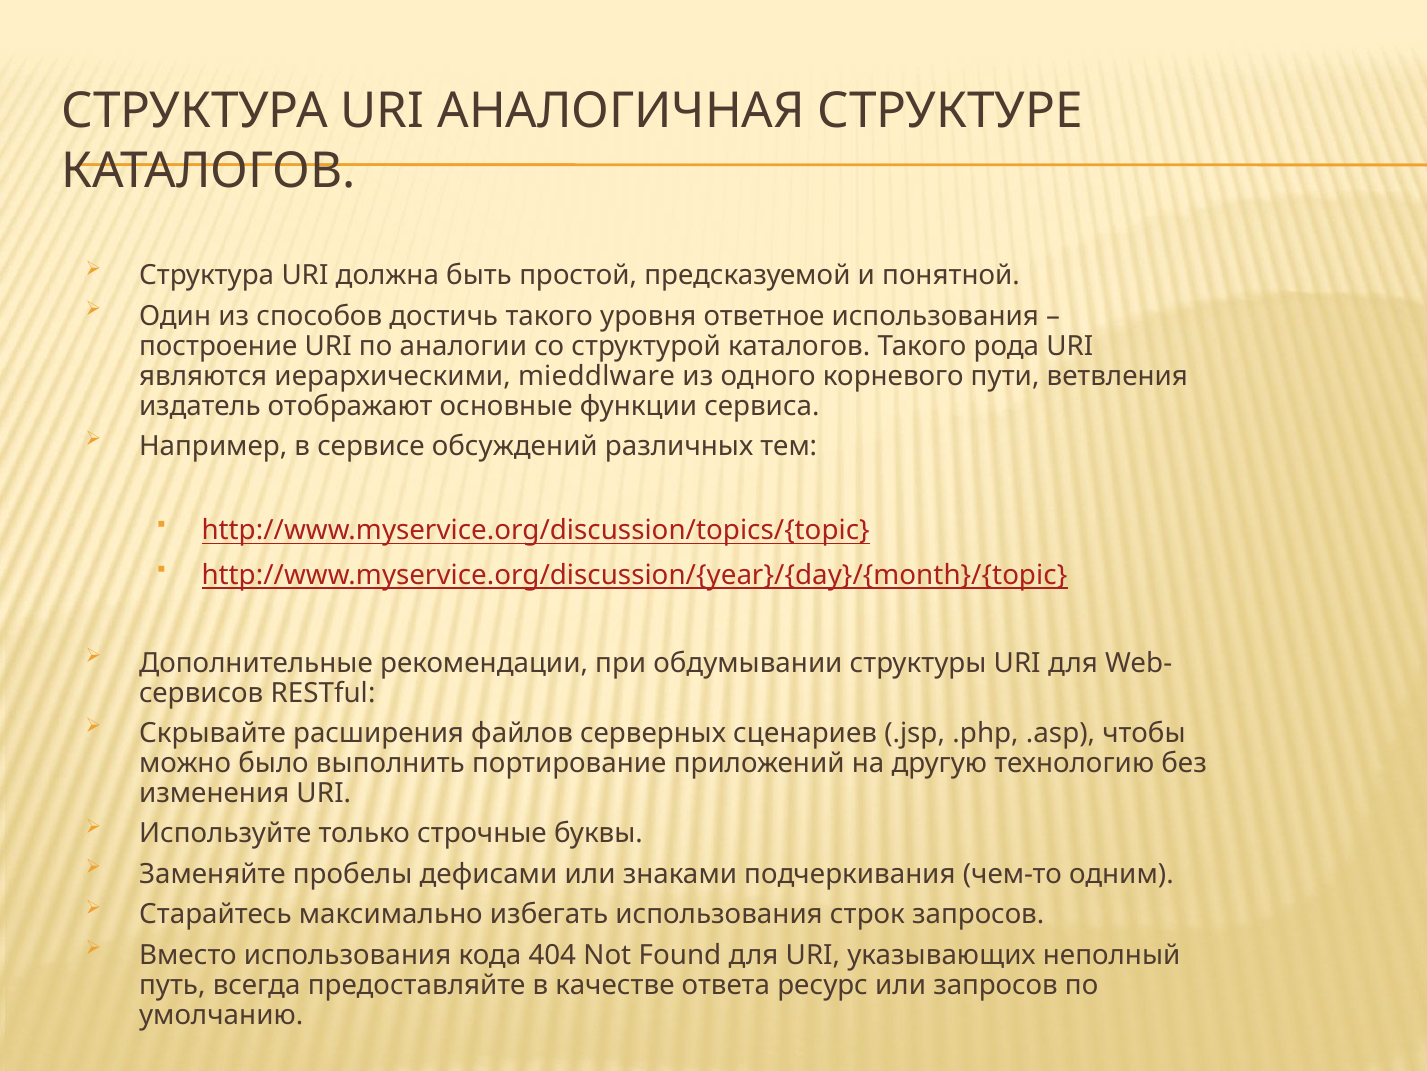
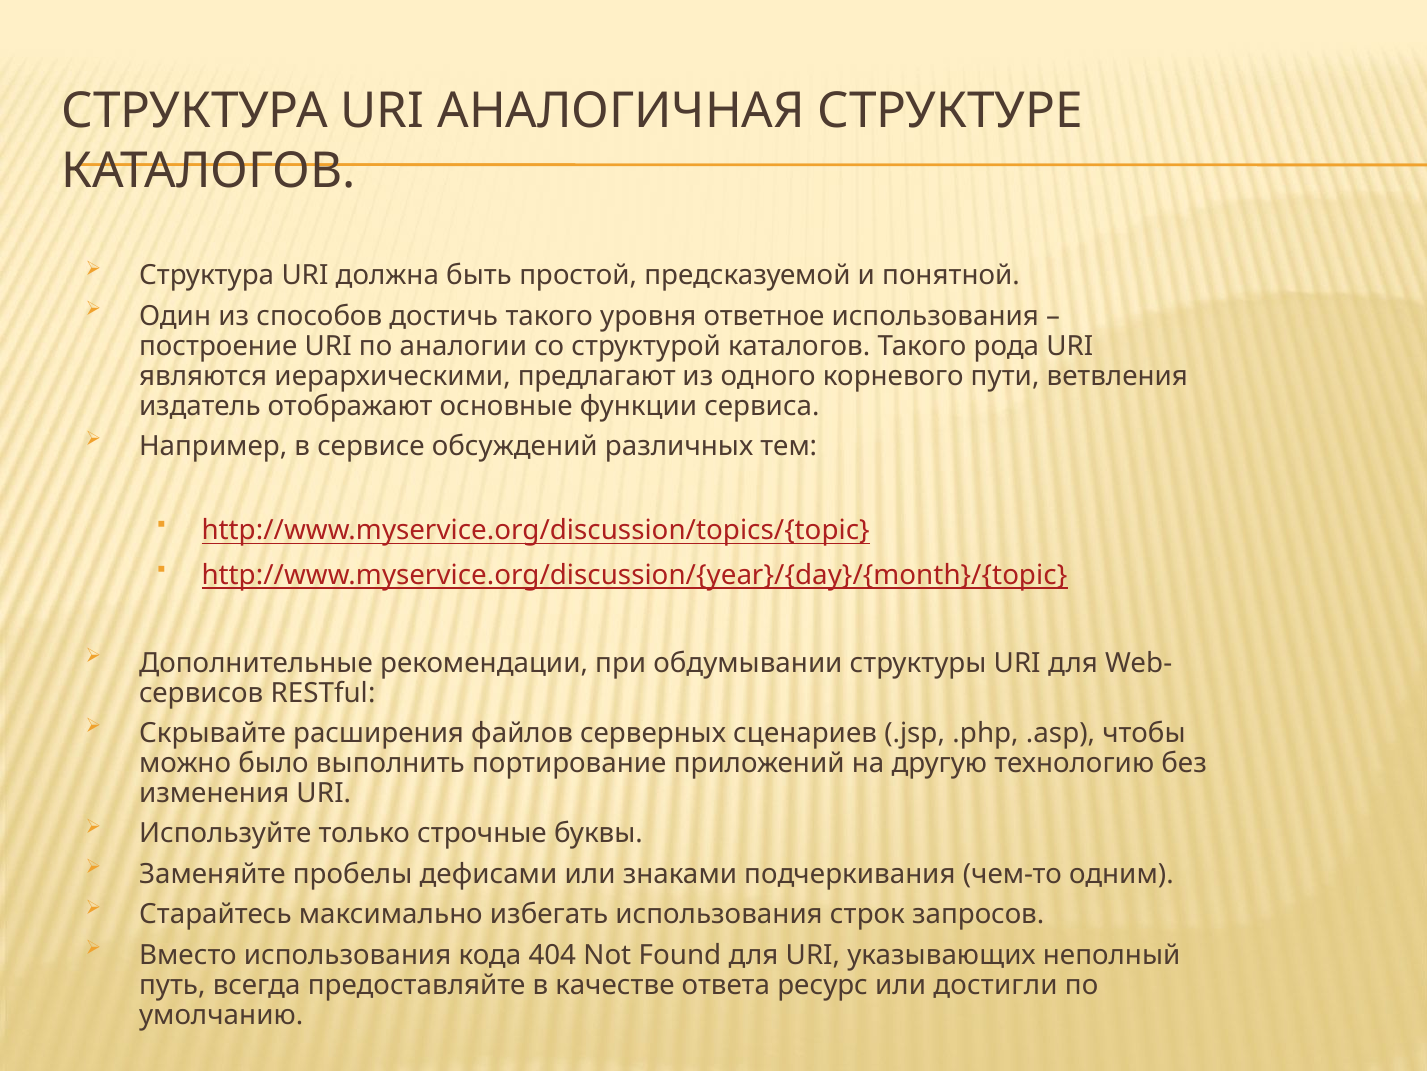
mieddlware: mieddlware -> предлагают
или запросов: запросов -> достигли
